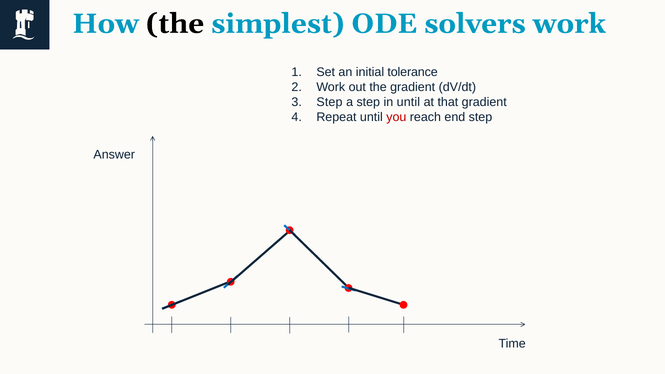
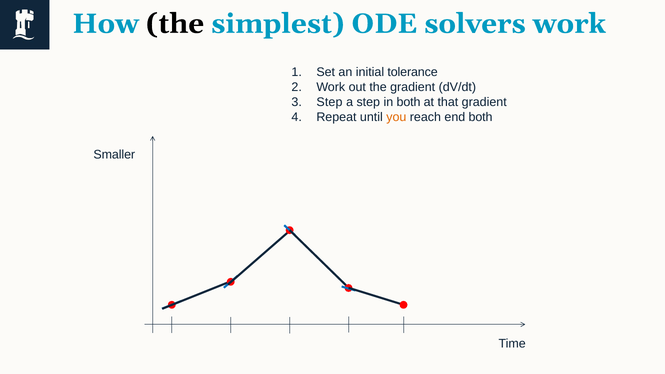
in until: until -> both
you colour: red -> orange
end step: step -> both
Answer: Answer -> Smaller
